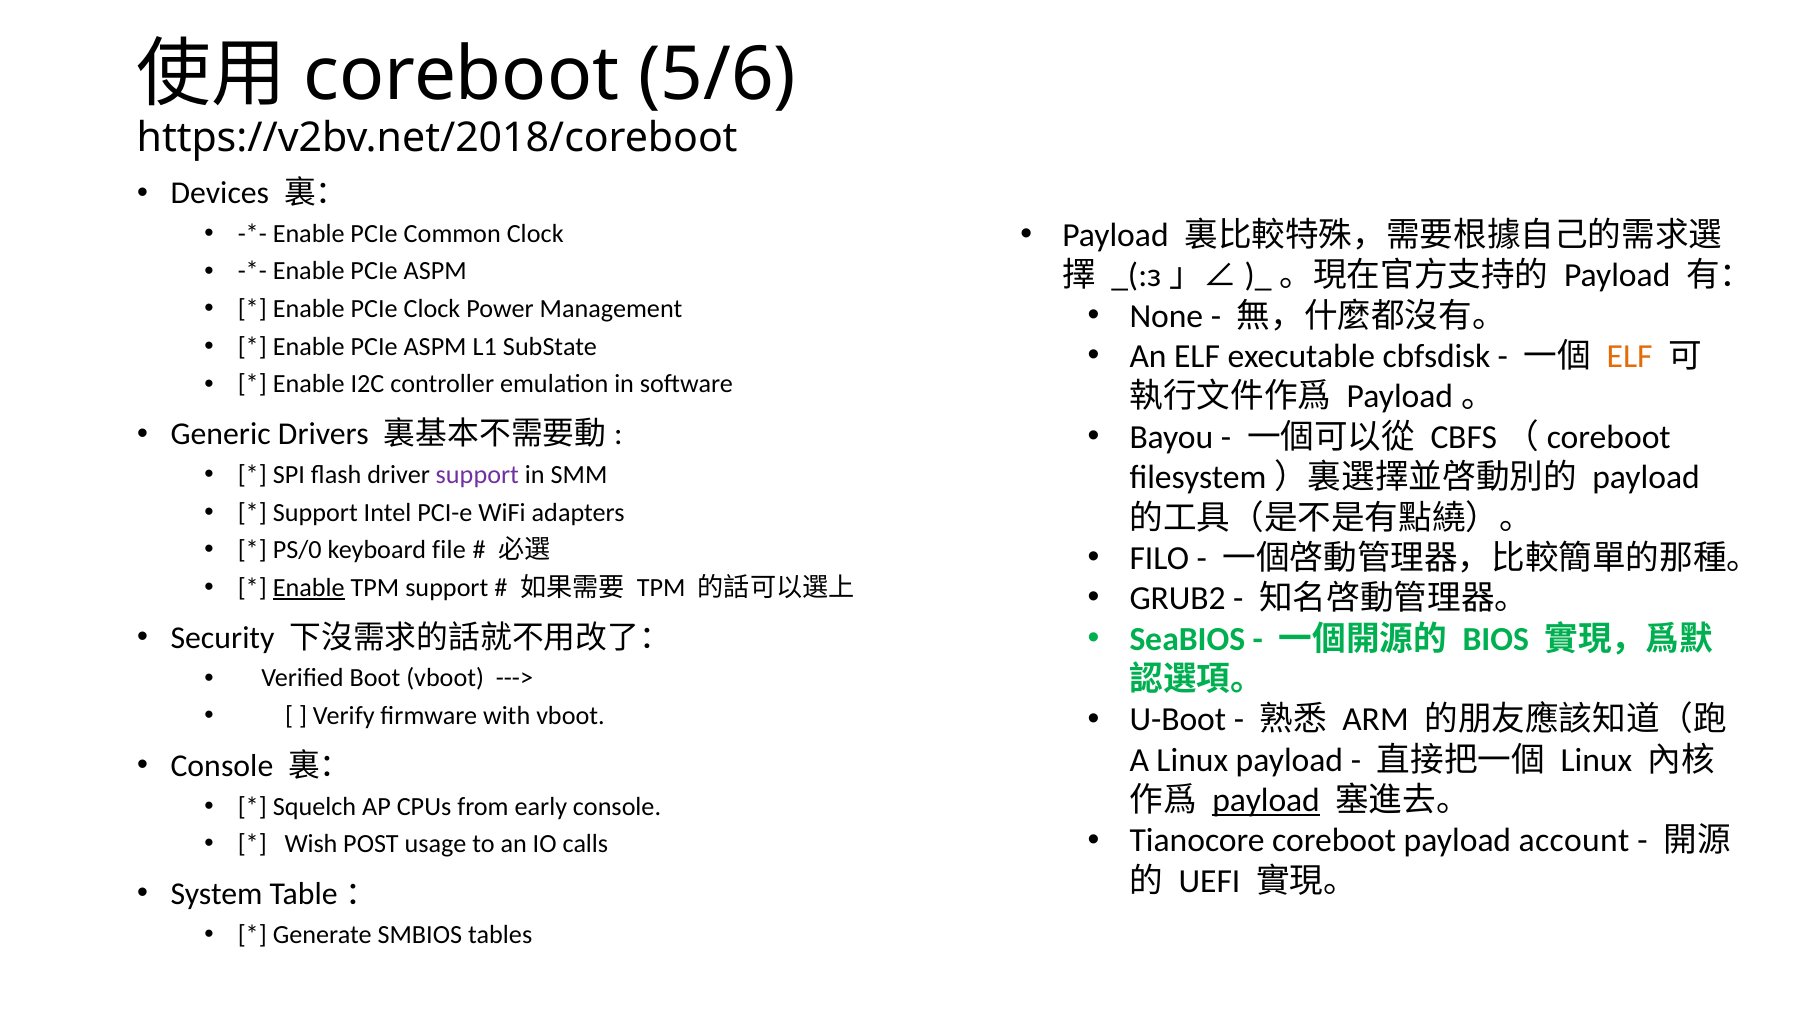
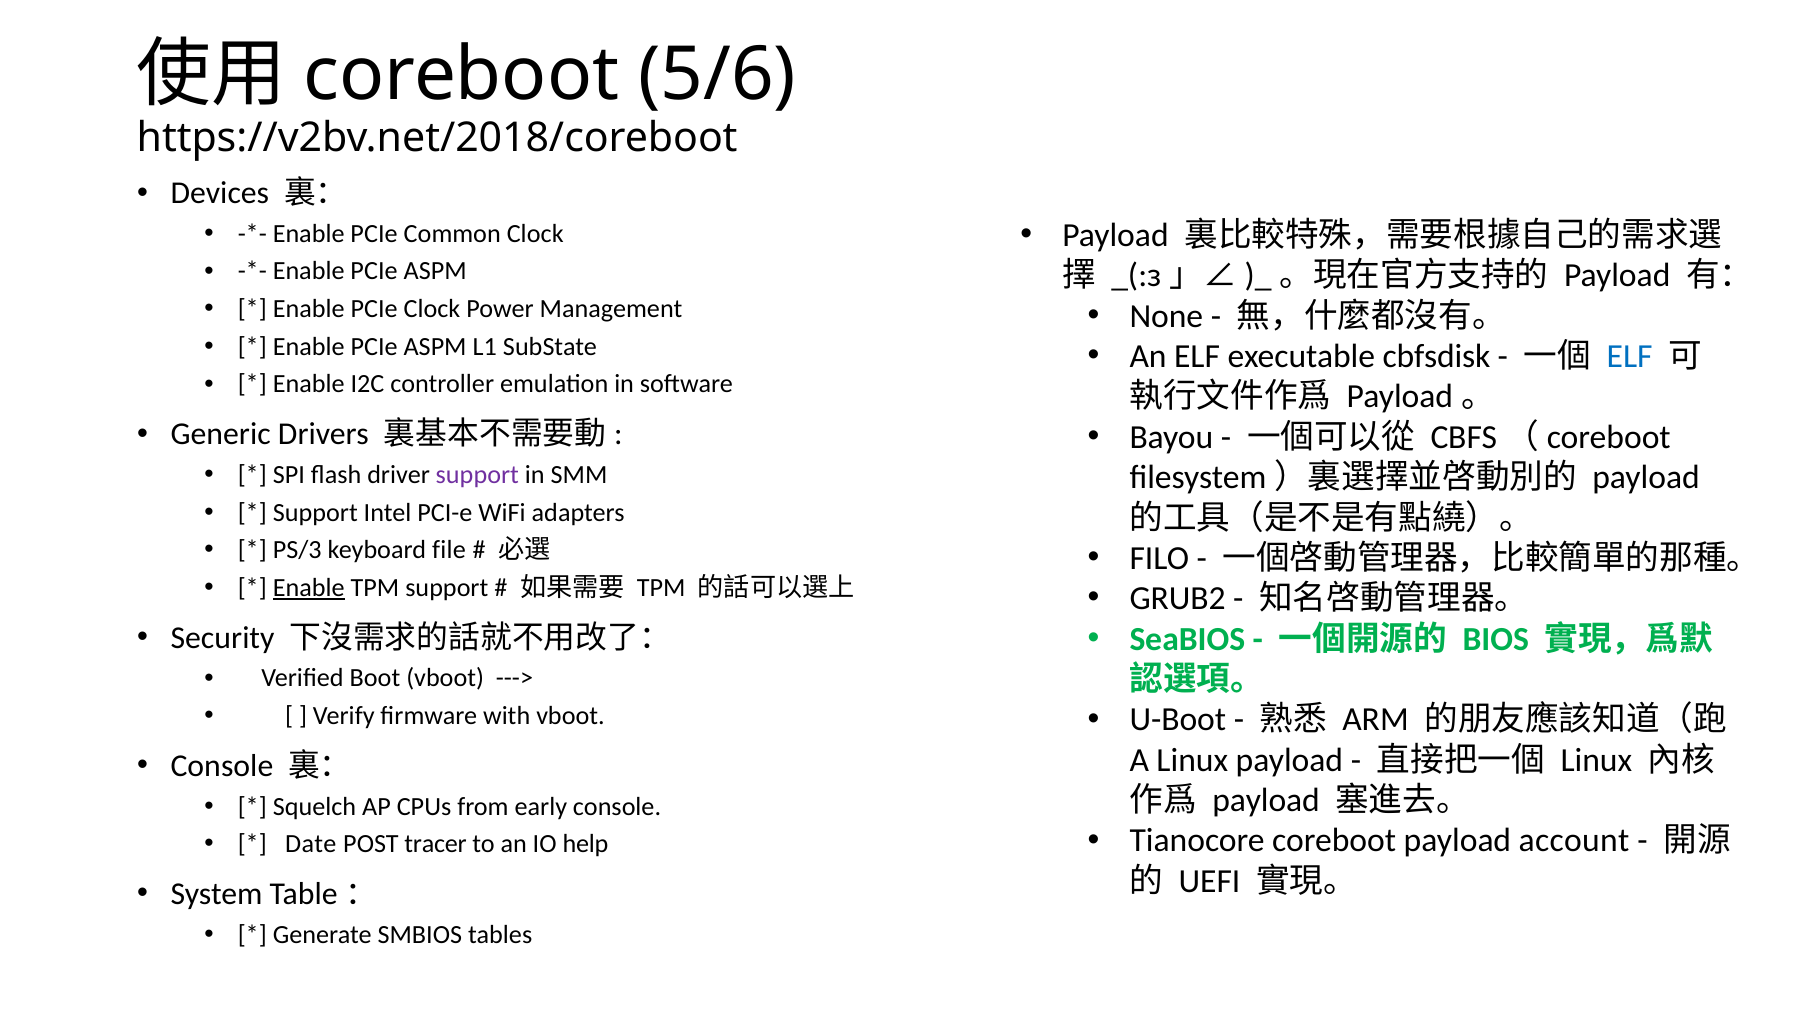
ELF at (1630, 356) colour: orange -> blue
PS/0: PS/0 -> PS/3
payload at (1266, 800) underline: present -> none
Wish: Wish -> Date
usage: usage -> tracer
calls: calls -> help
